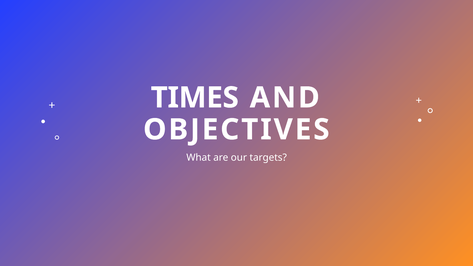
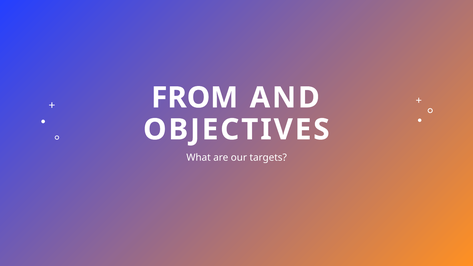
TIMES: TIMES -> FROM
